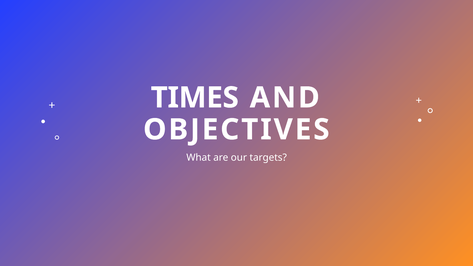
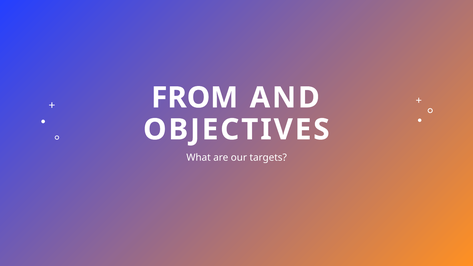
TIMES: TIMES -> FROM
